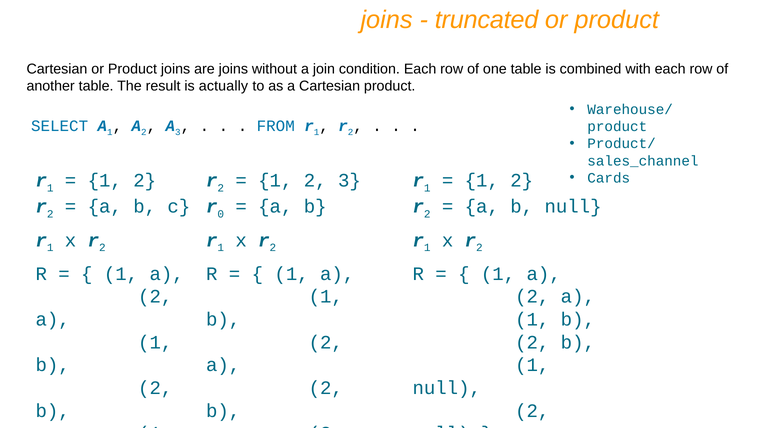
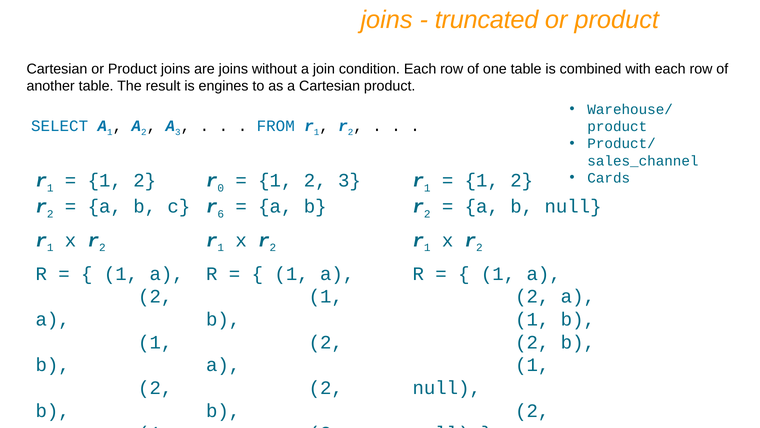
actually: actually -> engines
2 at (221, 188): 2 -> 0
0: 0 -> 6
